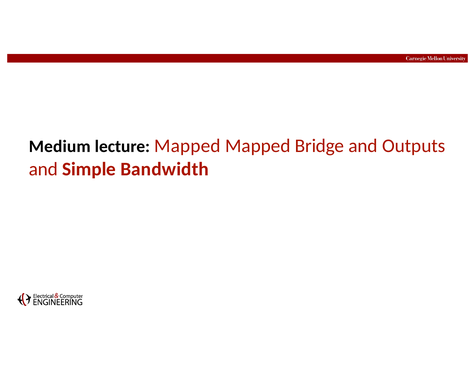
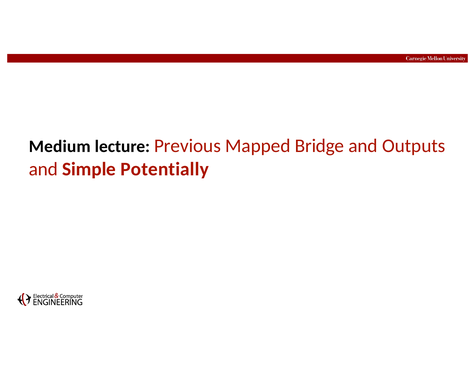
lecture Mapped: Mapped -> Previous
Bandwidth: Bandwidth -> Potentially
